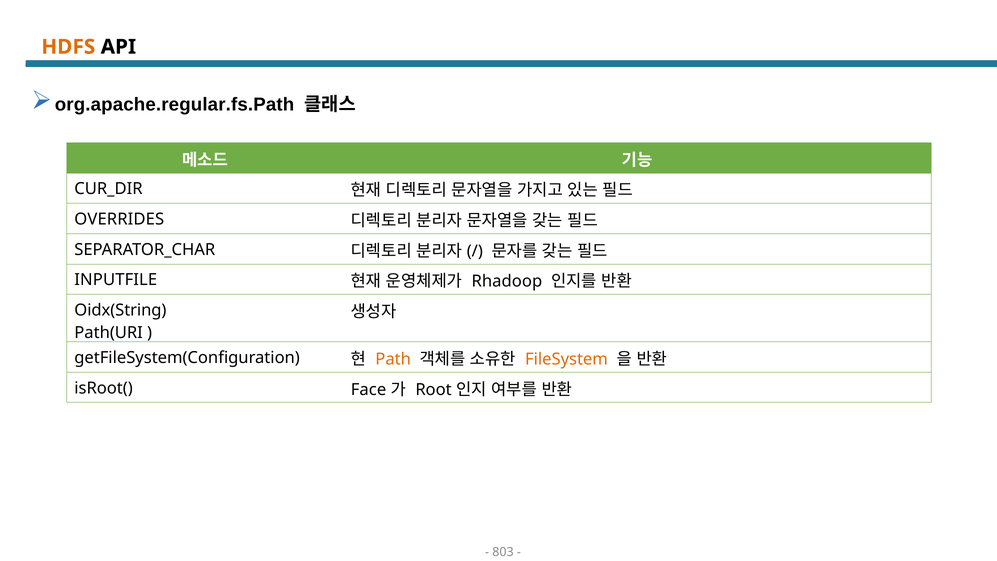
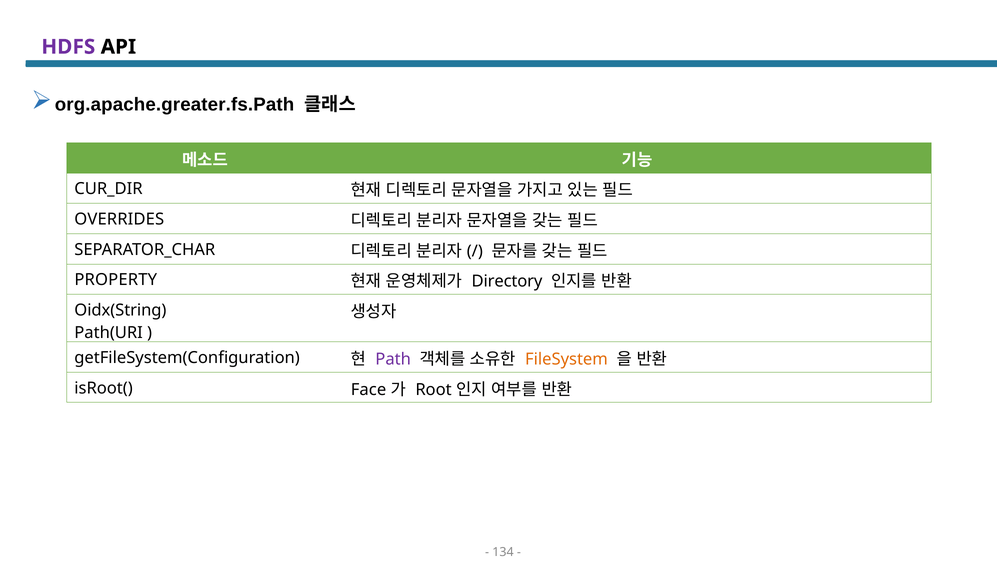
HDFS colour: orange -> purple
org.apache.regular.fs.Path: org.apache.regular.fs.Path -> org.apache.greater.fs.Path
INPUTFILE: INPUTFILE -> PROPERTY
Rhadoop: Rhadoop -> Directory
Path colour: orange -> purple
803: 803 -> 134
